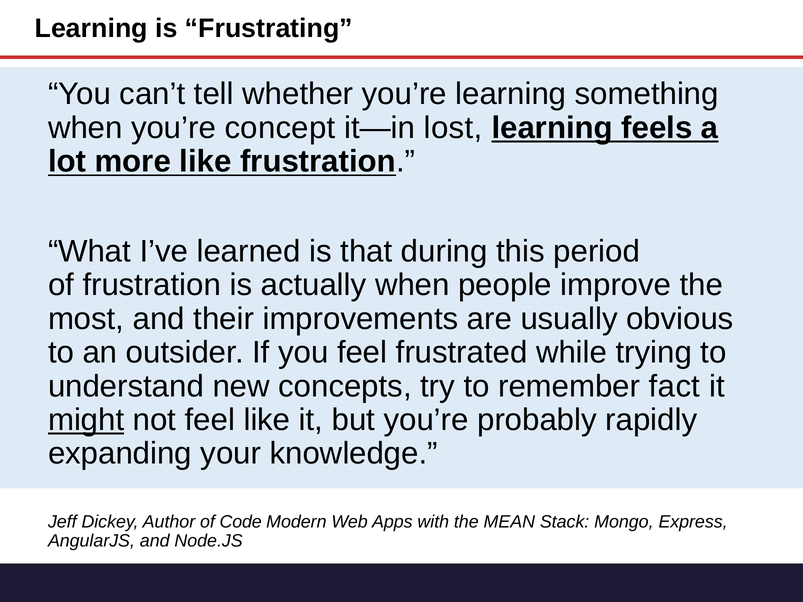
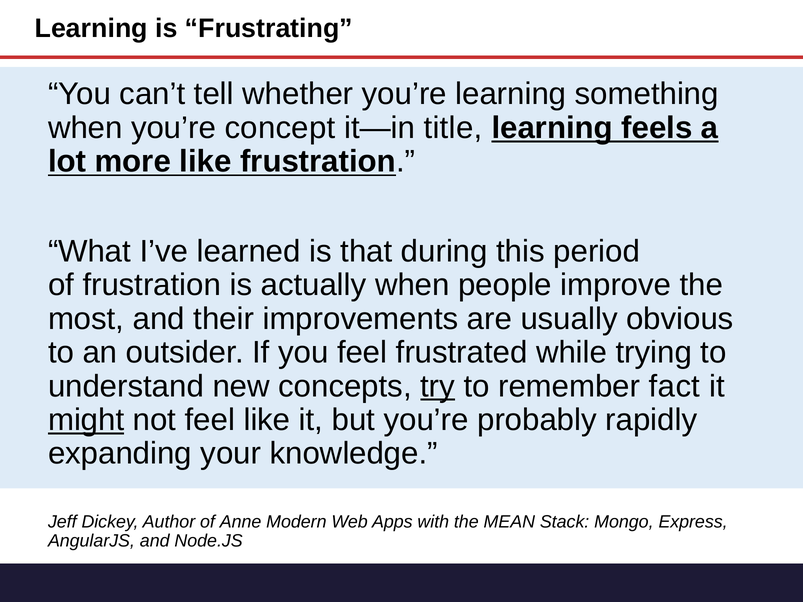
lost: lost -> title
try underline: none -> present
Code: Code -> Anne
